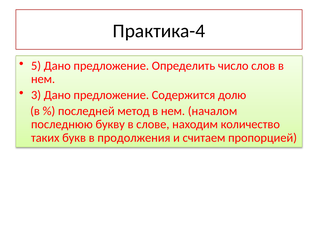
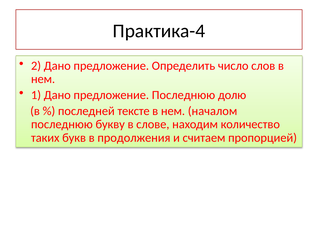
5: 5 -> 2
3: 3 -> 1
предложение Содержится: Содержится -> Последнюю
метод: метод -> тексте
